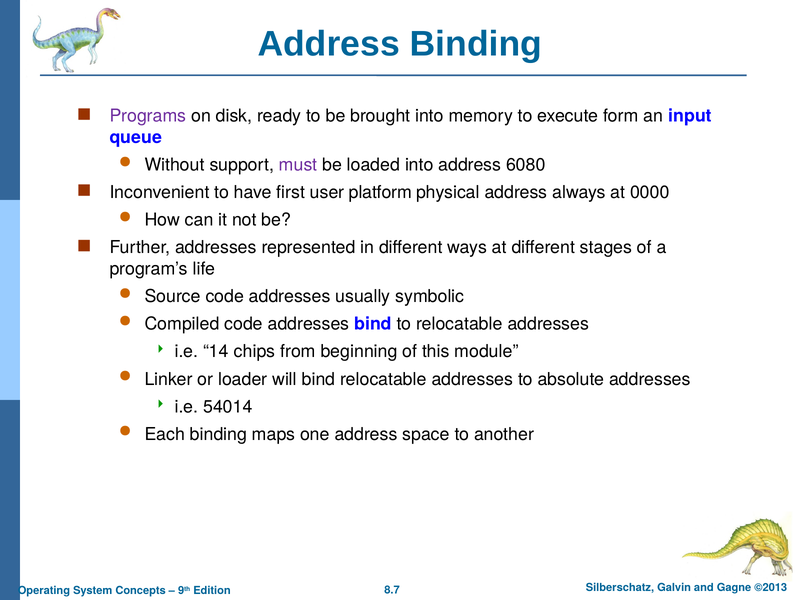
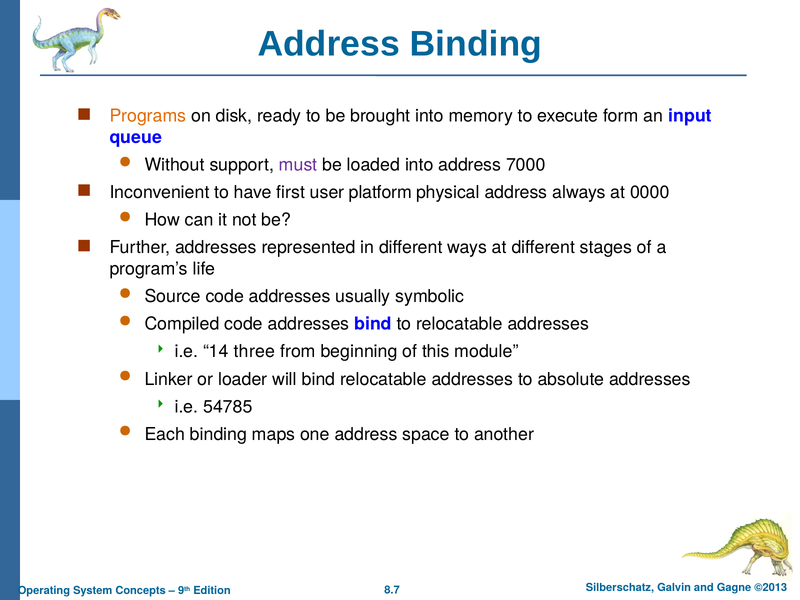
Programs colour: purple -> orange
6080: 6080 -> 7000
chips: chips -> three
54014: 54014 -> 54785
